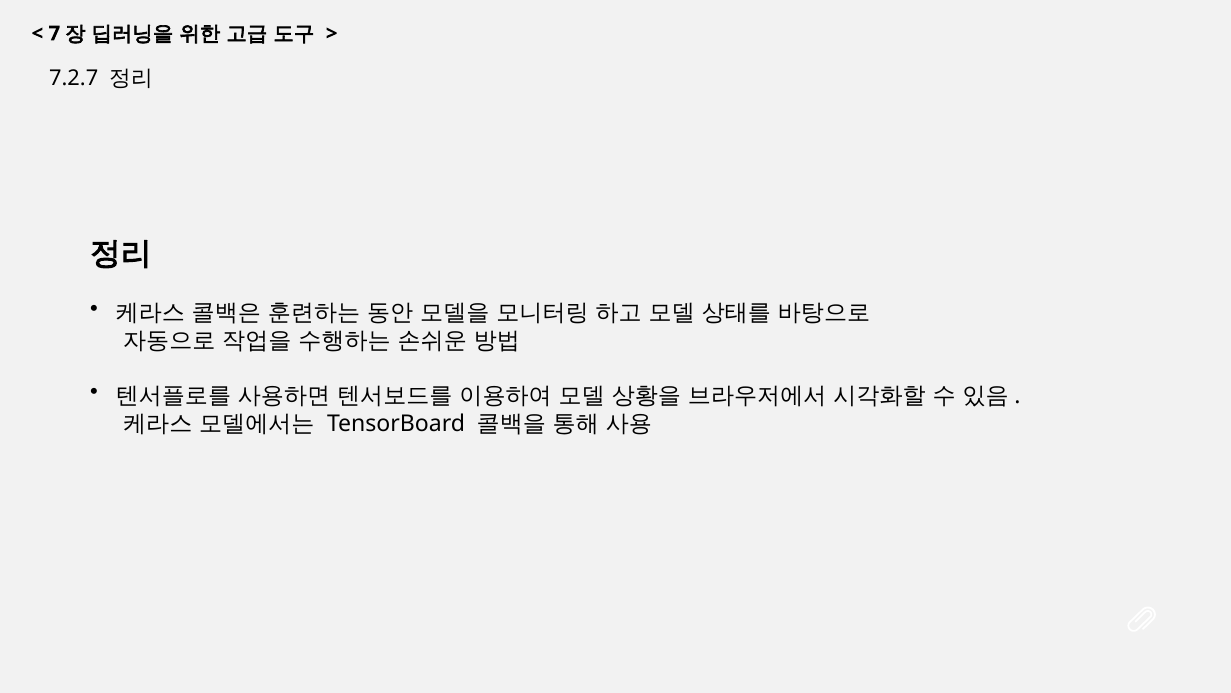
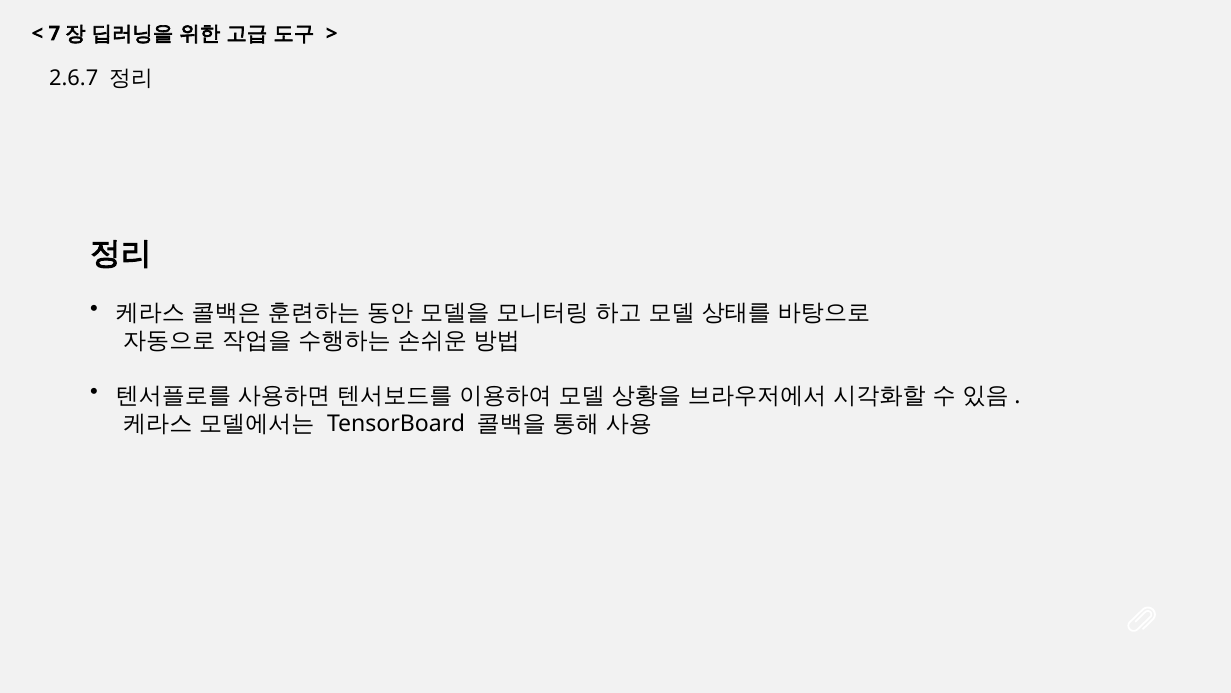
7.2.7: 7.2.7 -> 2.6.7
